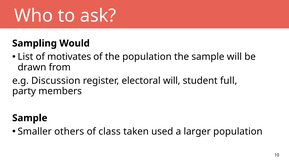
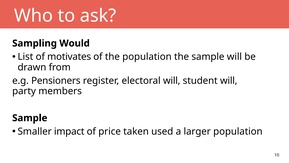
Discussion: Discussion -> Pensioners
student full: full -> will
others: others -> impact
class: class -> price
